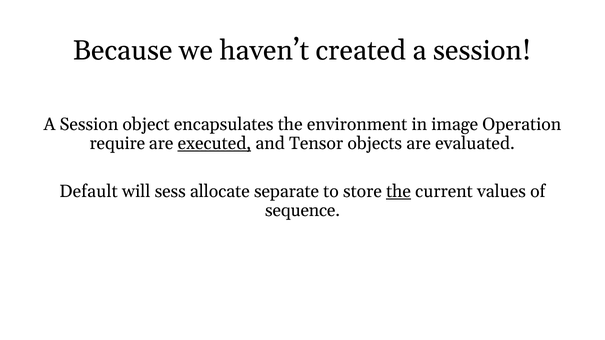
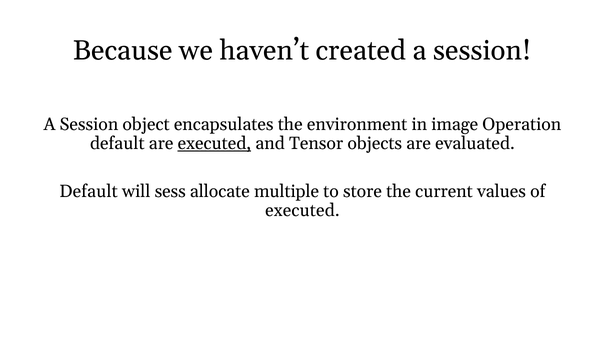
require at (117, 144): require -> default
separate: separate -> multiple
the at (399, 192) underline: present -> none
sequence at (303, 211): sequence -> executed
